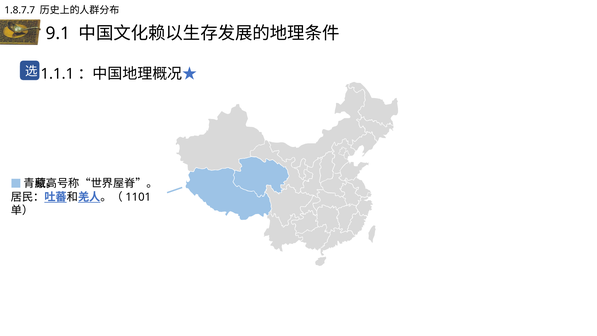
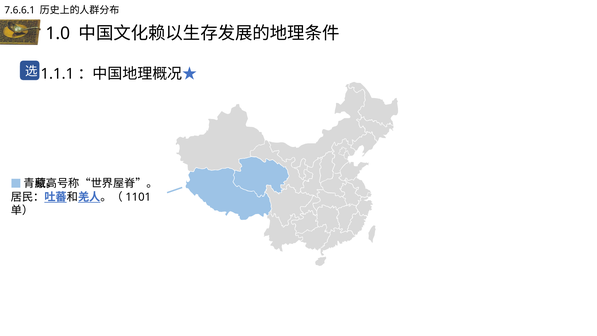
1.8.7.7: 1.8.7.7 -> 7.6.6.1
9.1: 9.1 -> 1.0
